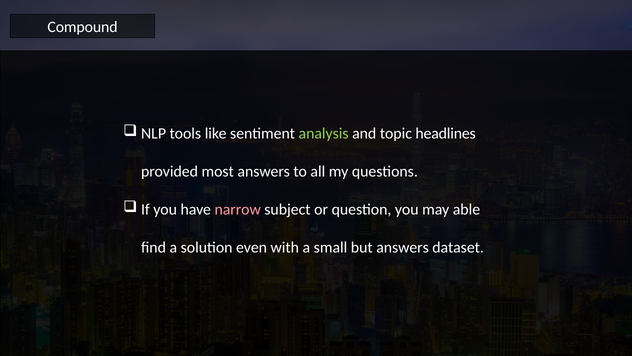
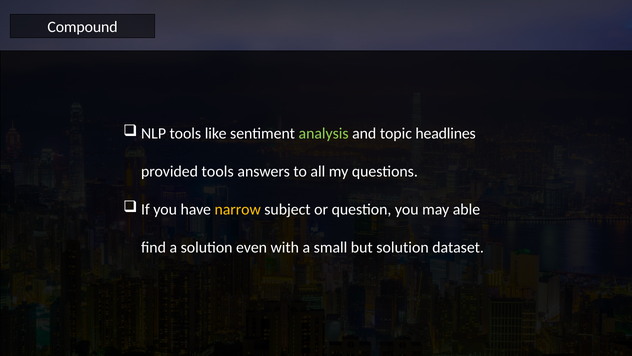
provided most: most -> tools
narrow colour: pink -> yellow
but answers: answers -> solution
